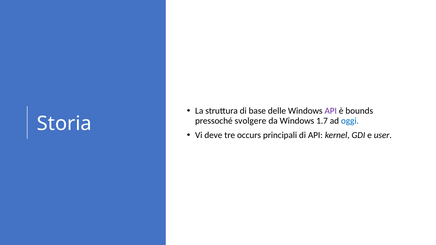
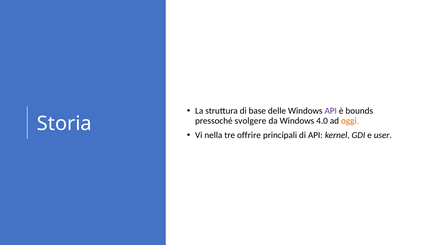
1.7: 1.7 -> 4.0
oggi colour: blue -> orange
deve: deve -> nella
occurs: occurs -> offrire
